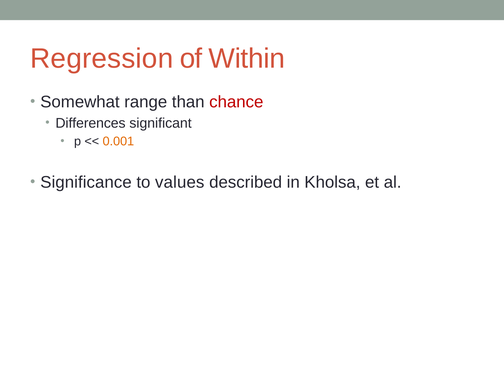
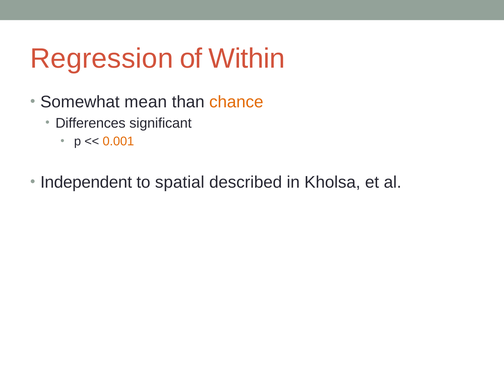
range: range -> mean
chance colour: red -> orange
Significance: Significance -> Independent
values: values -> spatial
